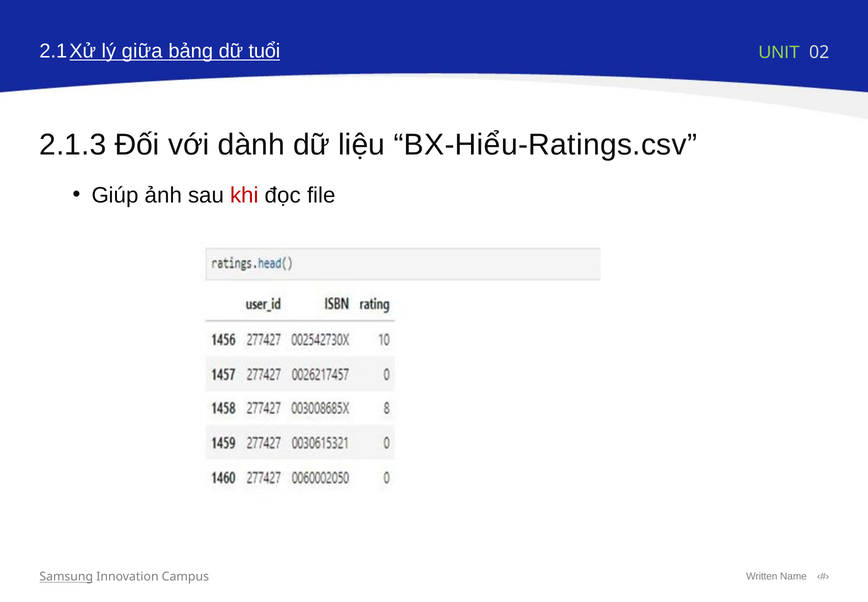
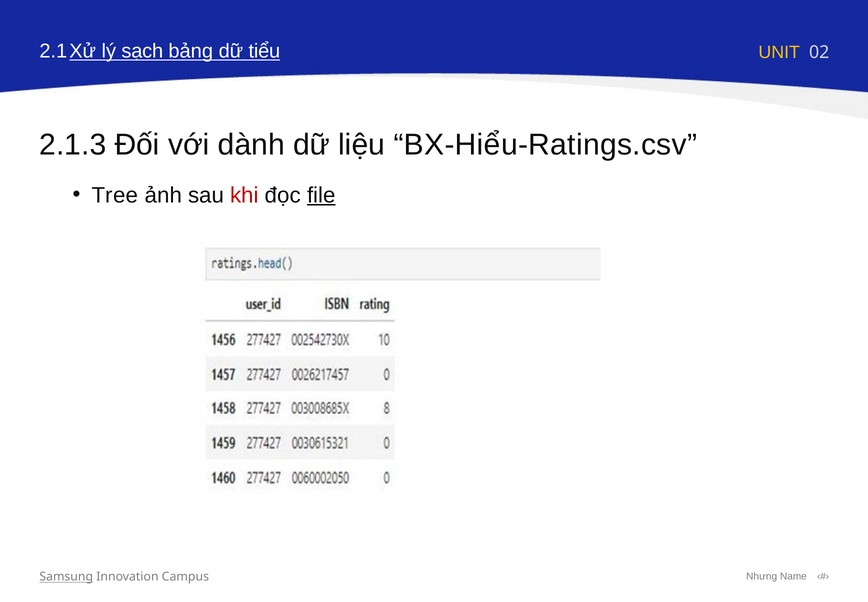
giữa: giữa -> sạch
tuổi: tuổi -> tiểu
UNIT colour: light green -> yellow
Giúp: Giúp -> Tree
file underline: none -> present
Written: Written -> Nhưng
